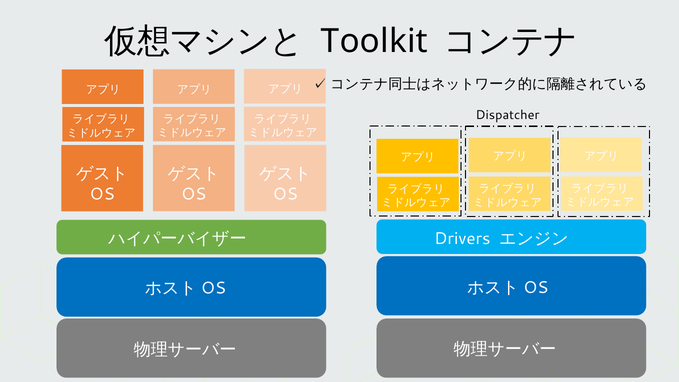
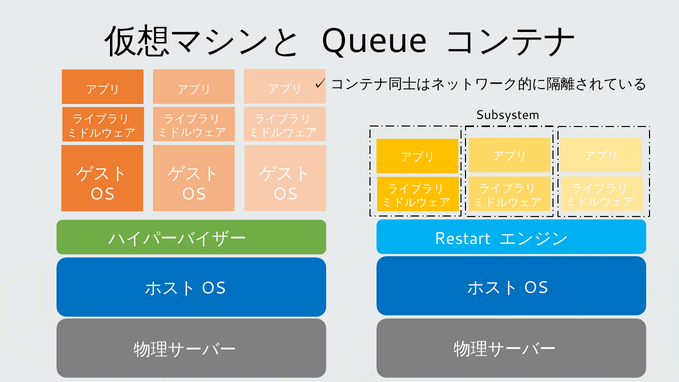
Toolkit: Toolkit -> Queue
Dispatcher: Dispatcher -> Subsystem
Drivers: Drivers -> Restart
